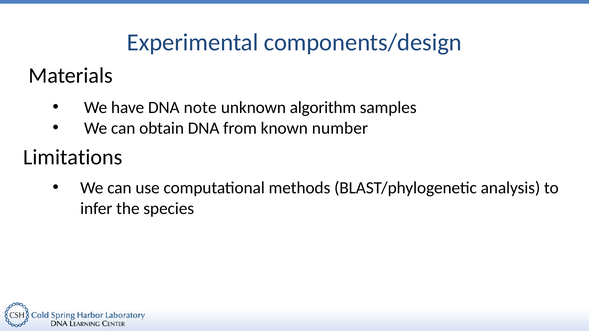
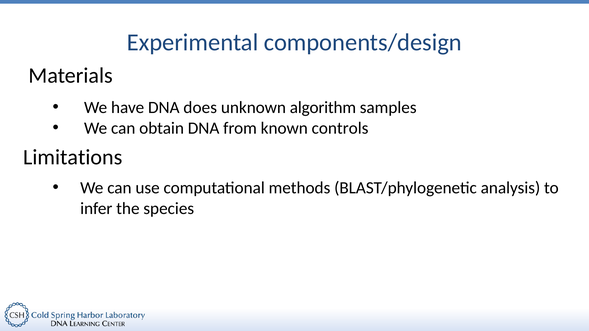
note: note -> does
number: number -> controls
